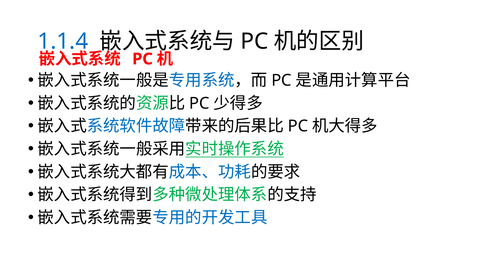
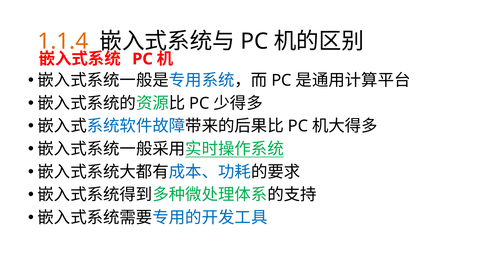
1.1.4 colour: blue -> orange
